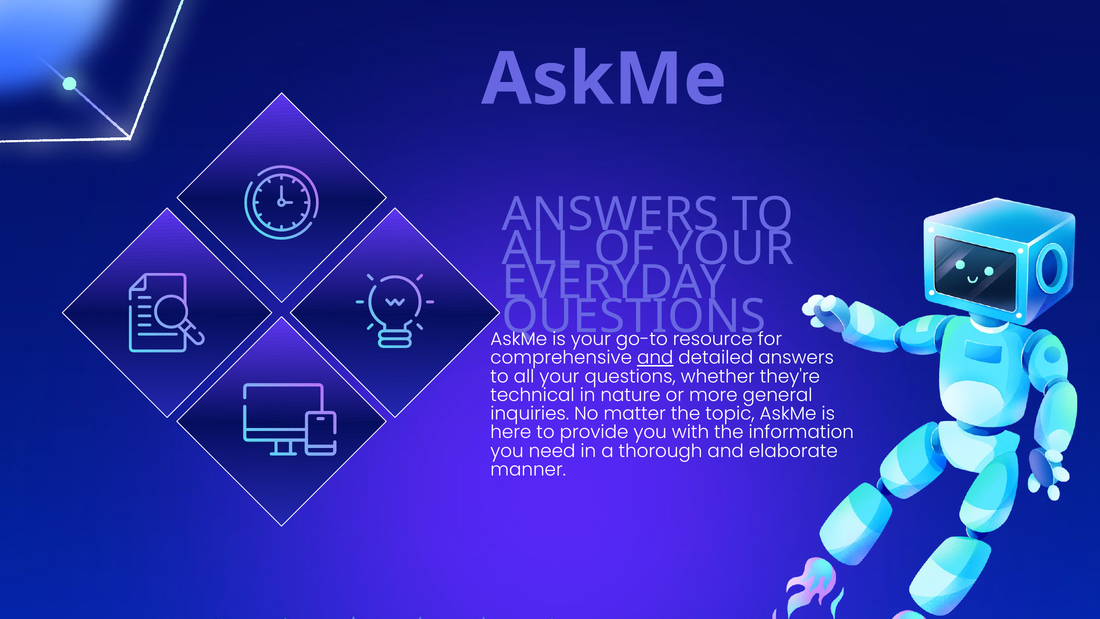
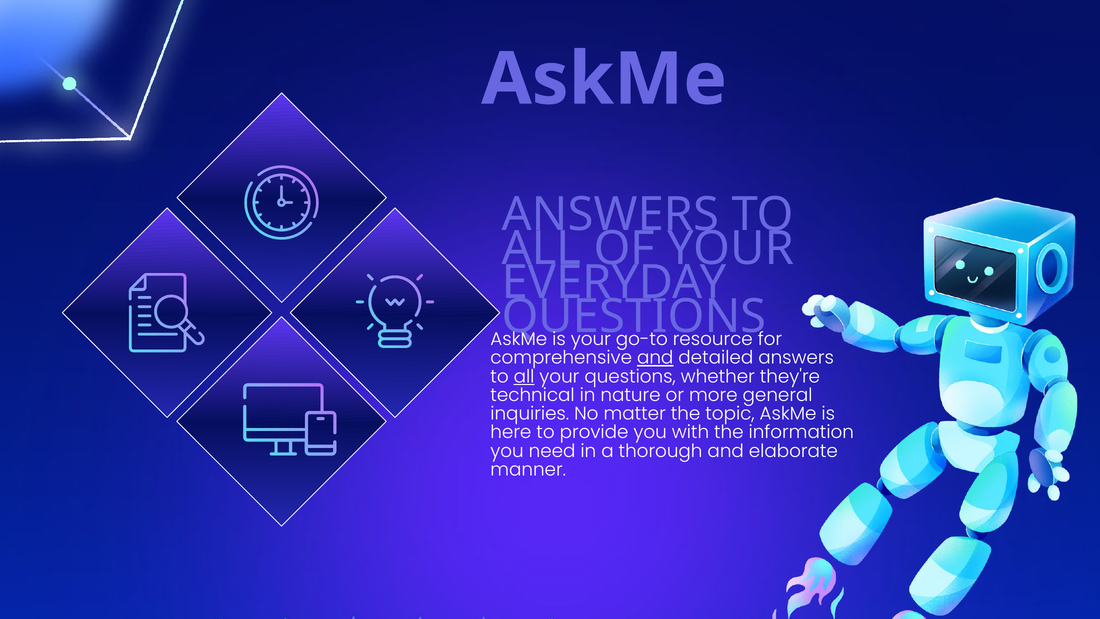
all at (524, 376) underline: none -> present
